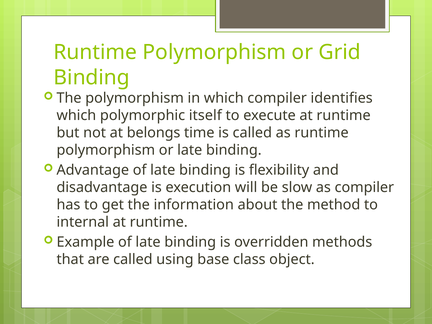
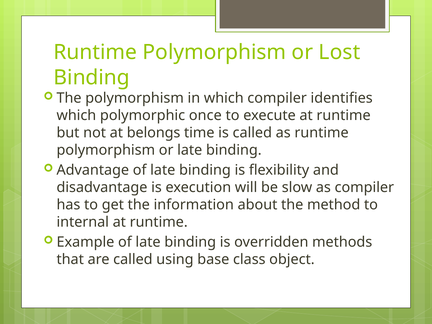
Grid: Grid -> Lost
itself: itself -> once
